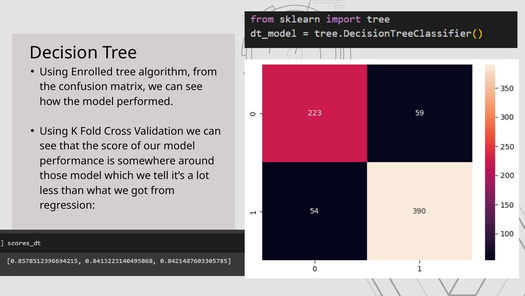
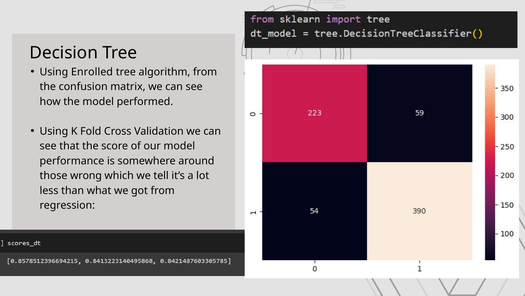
those model: model -> wrong
